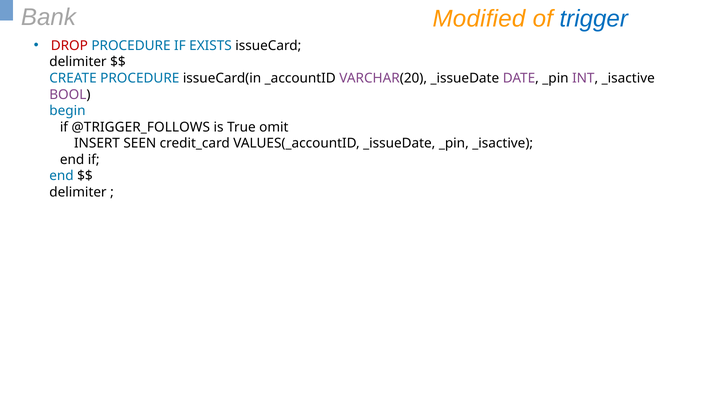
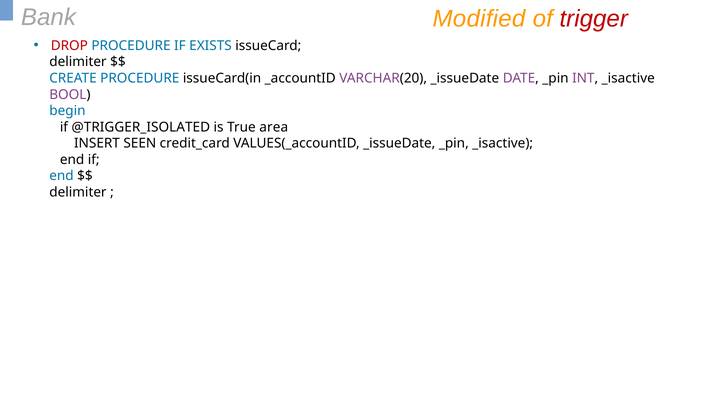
trigger colour: blue -> red
@TRIGGER_FOLLOWS: @TRIGGER_FOLLOWS -> @TRIGGER_ISOLATED
omit: omit -> area
